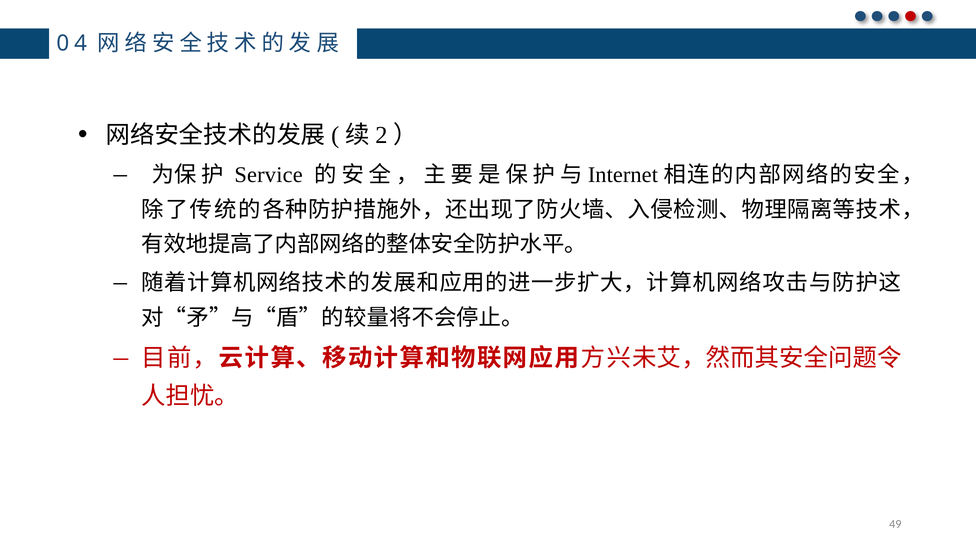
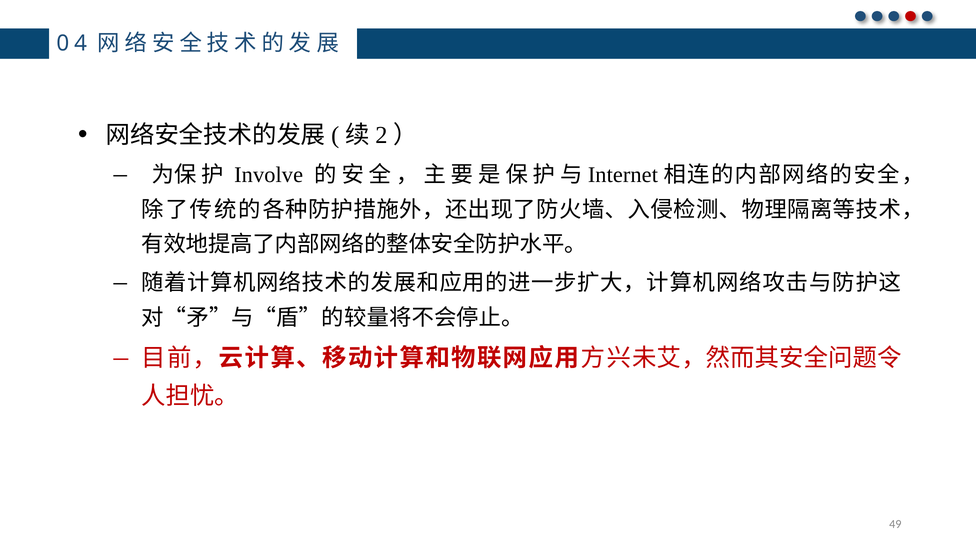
Service: Service -> Involve
